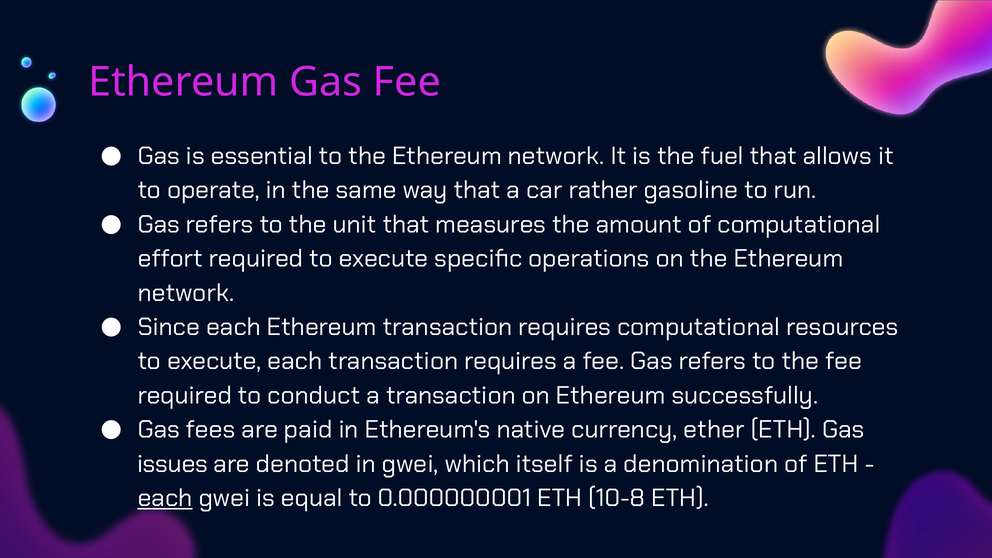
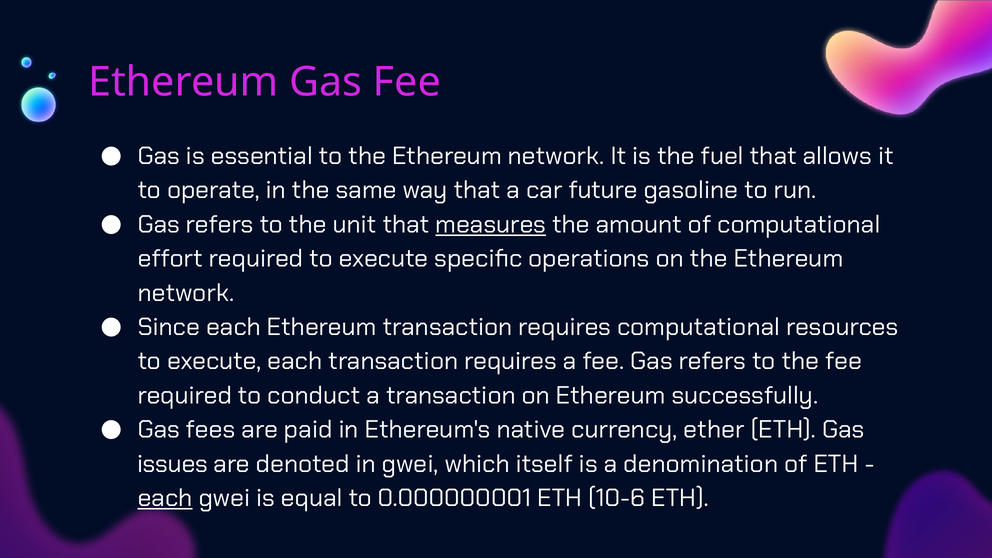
rather: rather -> future
measures underline: none -> present
10-8: 10-8 -> 10-6
